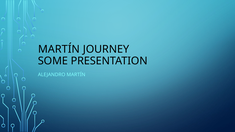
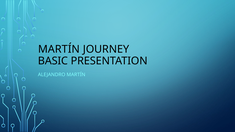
SOME: SOME -> BASIC
